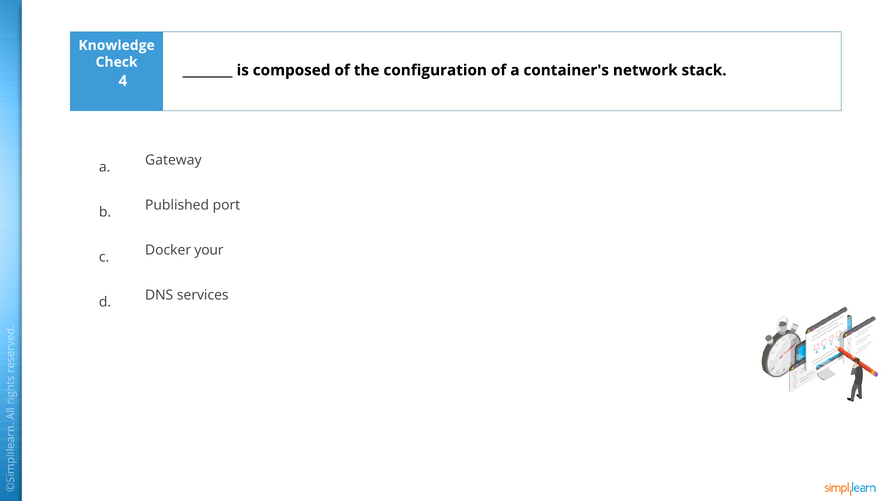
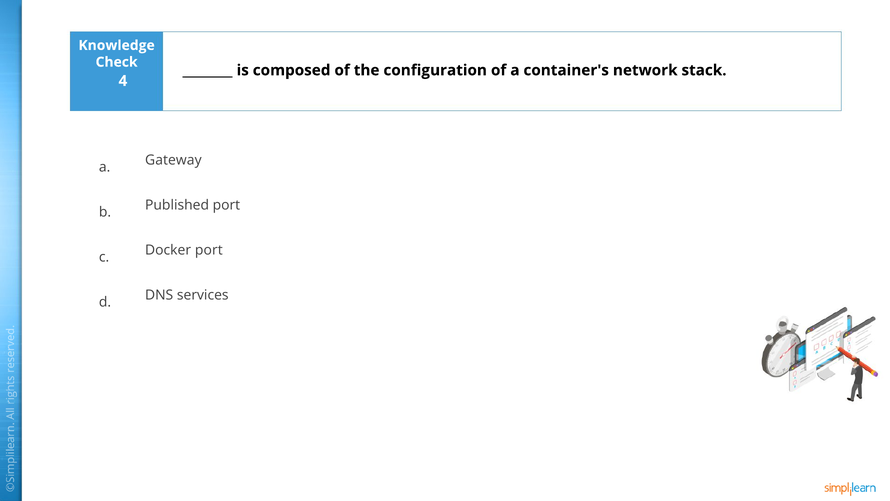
Docker your: your -> port
